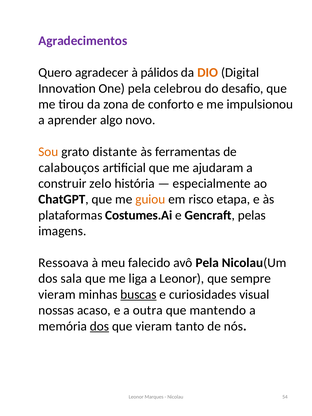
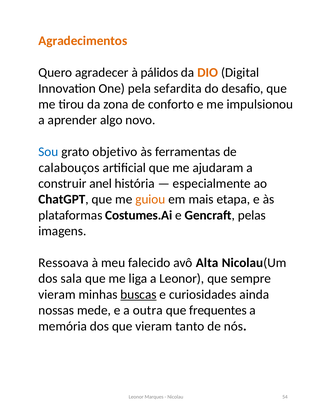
Agradecimentos colour: purple -> orange
celebrou: celebrou -> sefardita
Sou colour: orange -> blue
distante: distante -> objetivo
zelo: zelo -> anel
risco: risco -> mais
avô Pela: Pela -> Alta
visual: visual -> ainda
acaso: acaso -> mede
mantendo: mantendo -> frequentes
dos at (100, 326) underline: present -> none
